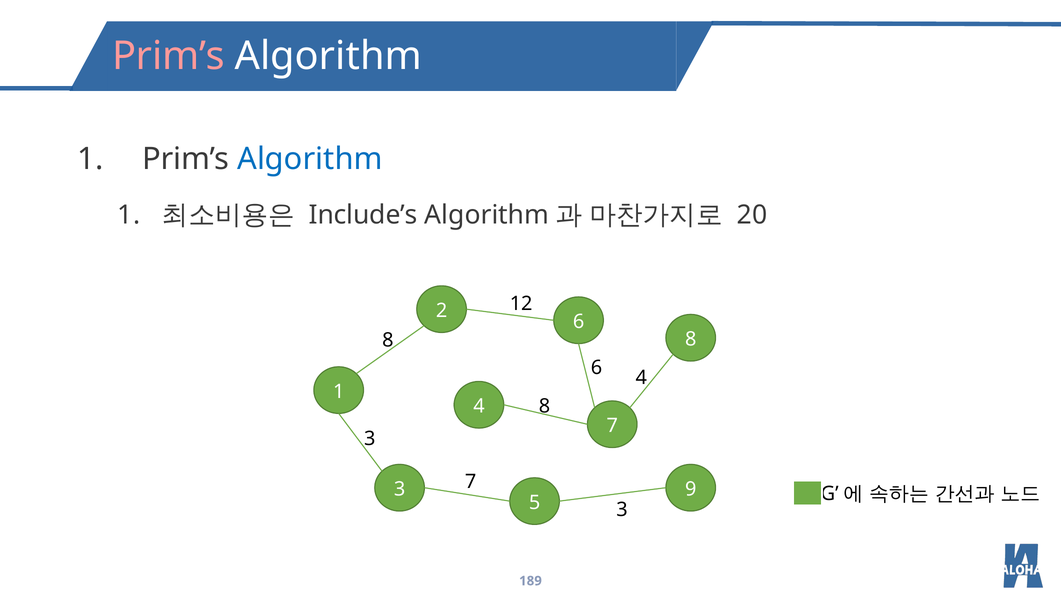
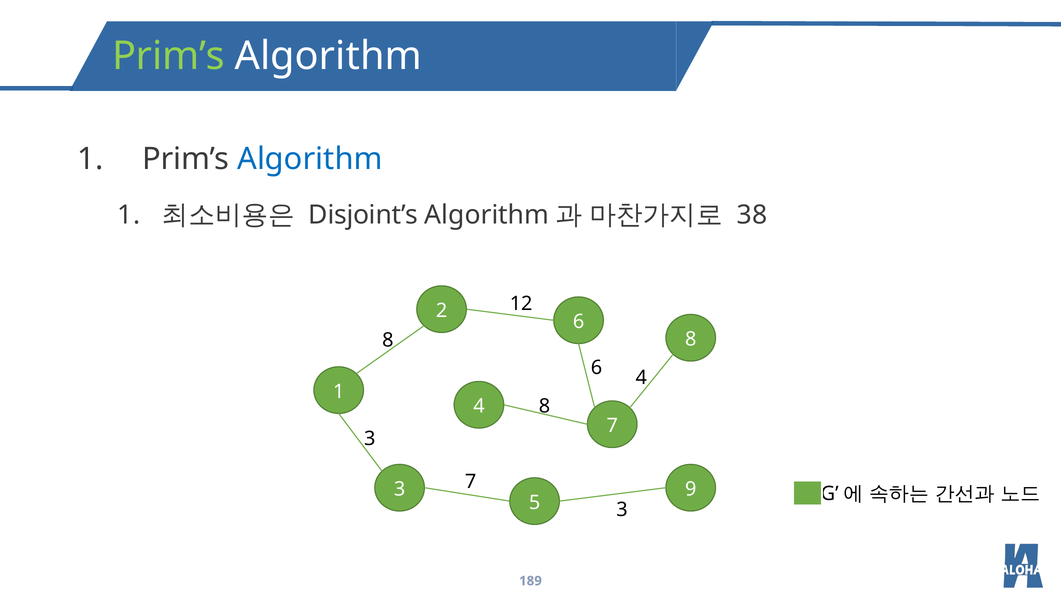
Prim’s at (168, 56) colour: pink -> light green
Include’s: Include’s -> Disjoint’s
20: 20 -> 38
